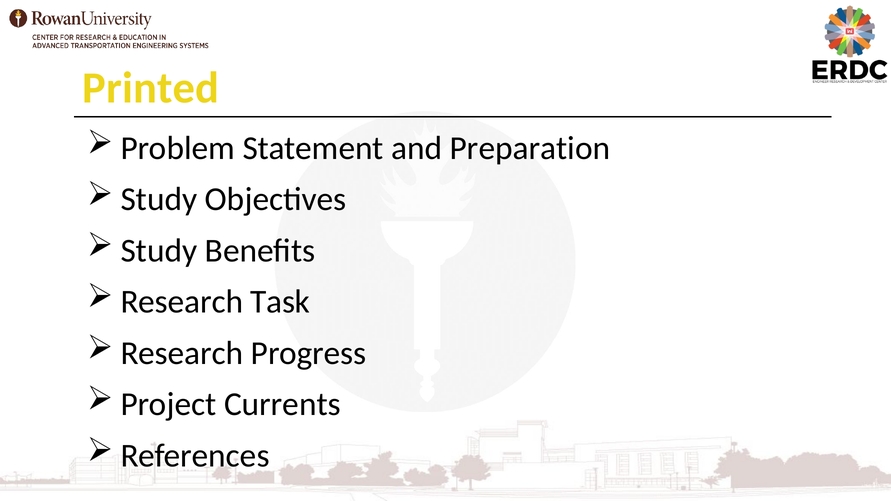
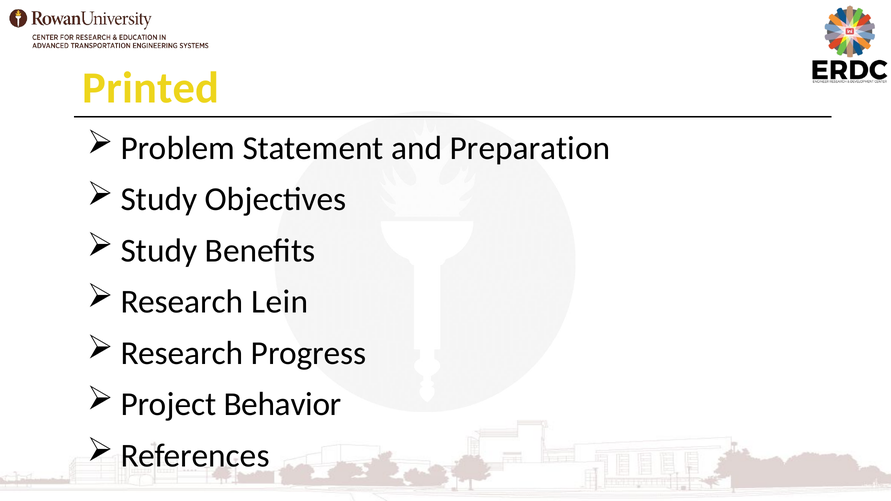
Task: Task -> Lein
Currents: Currents -> Behavior
